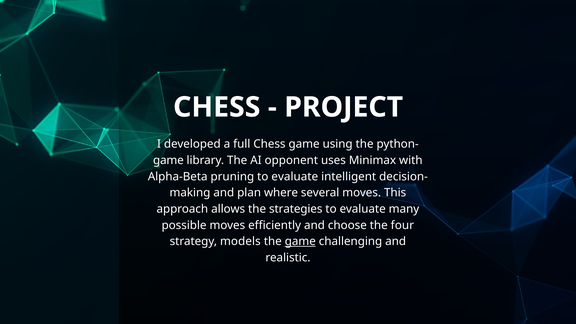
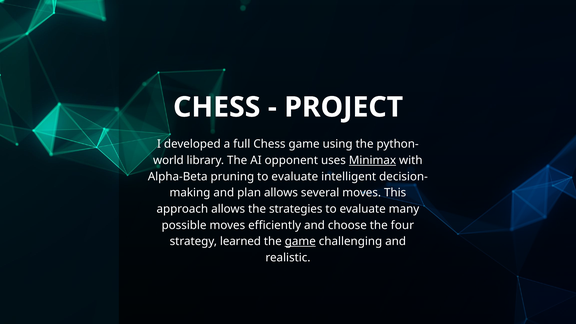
game at (168, 160): game -> world
Minimax underline: none -> present
plan where: where -> allows
models: models -> learned
